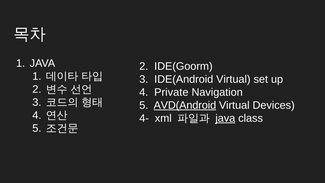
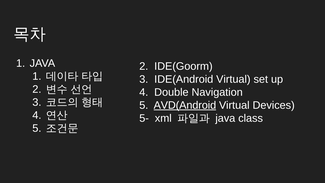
Private: Private -> Double
4-: 4- -> 5-
java at (225, 118) underline: present -> none
